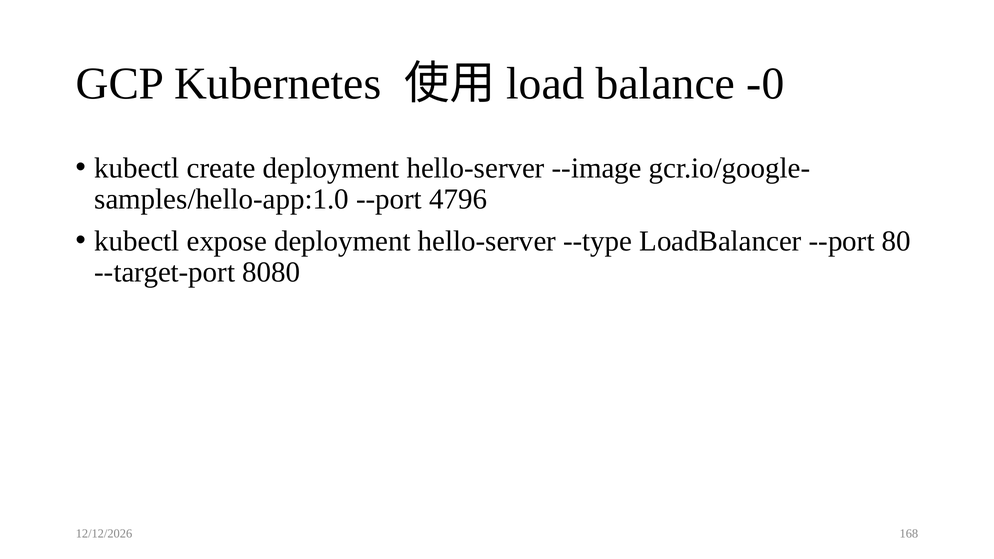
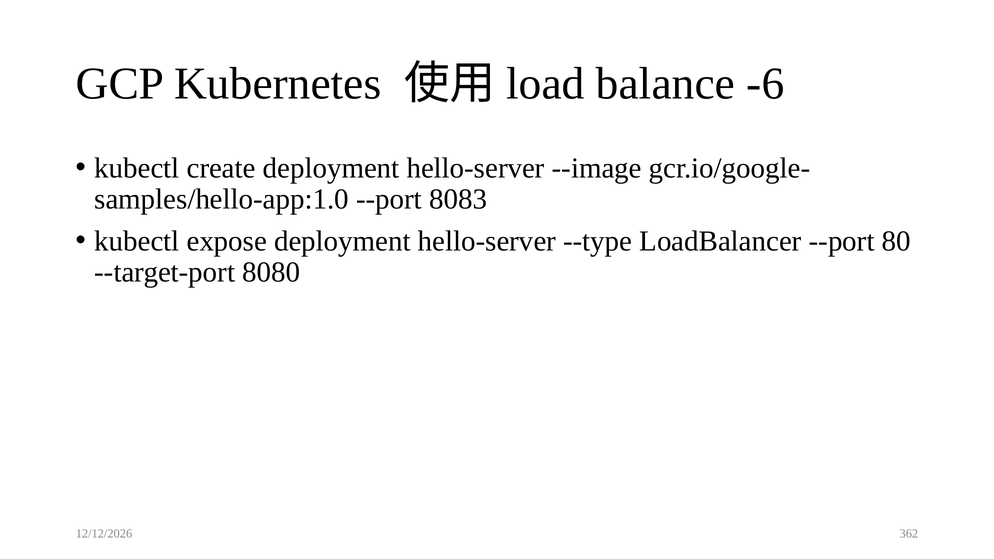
-0: -0 -> -6
4796: 4796 -> 8083
168: 168 -> 362
